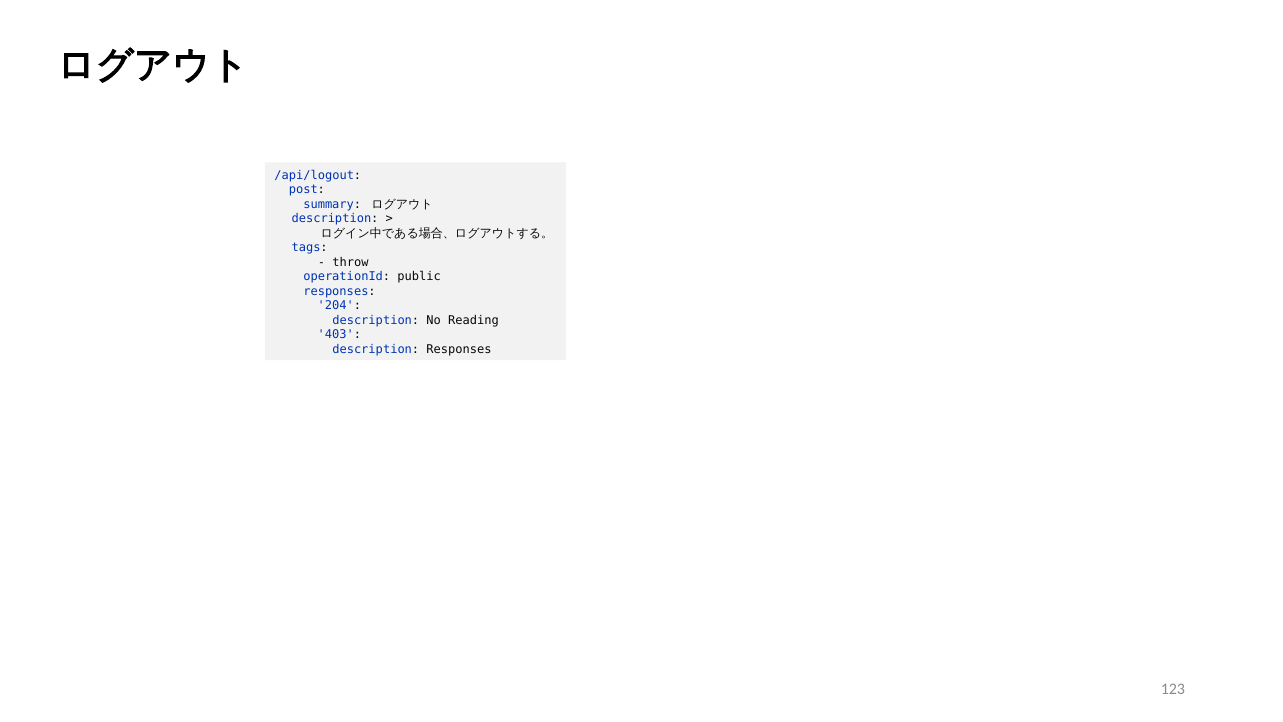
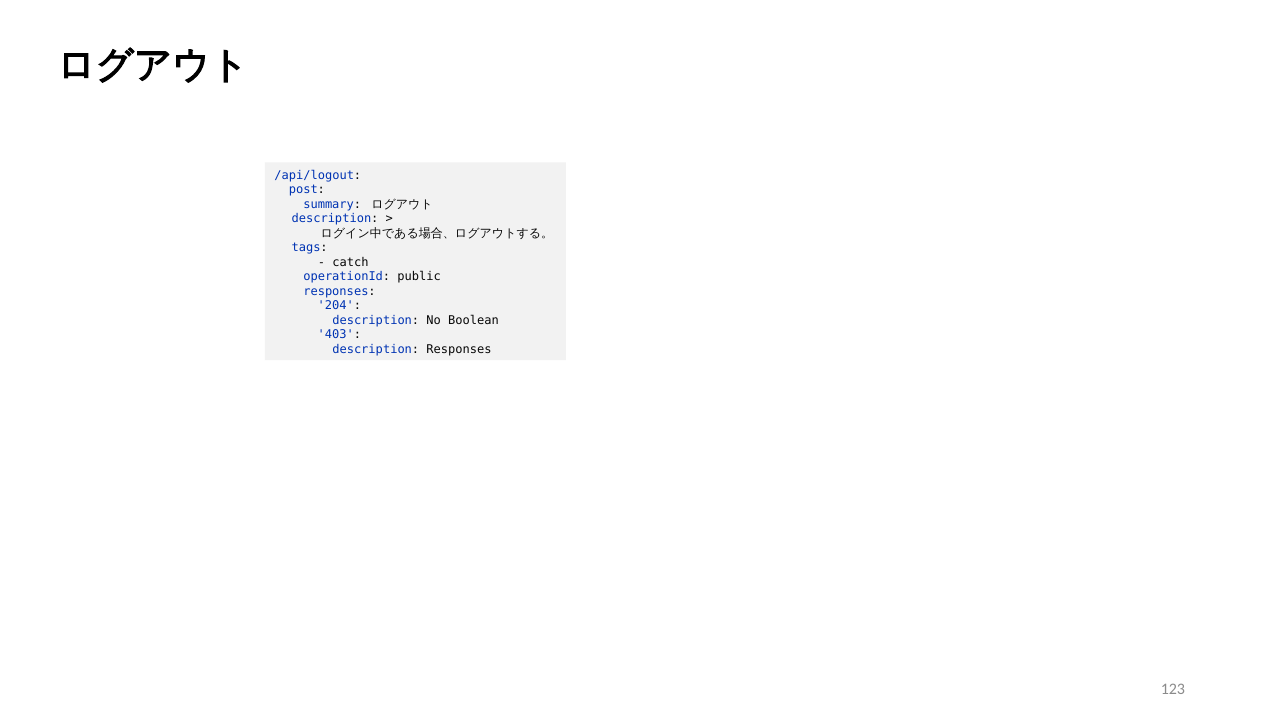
throw: throw -> catch
Reading: Reading -> Boolean
